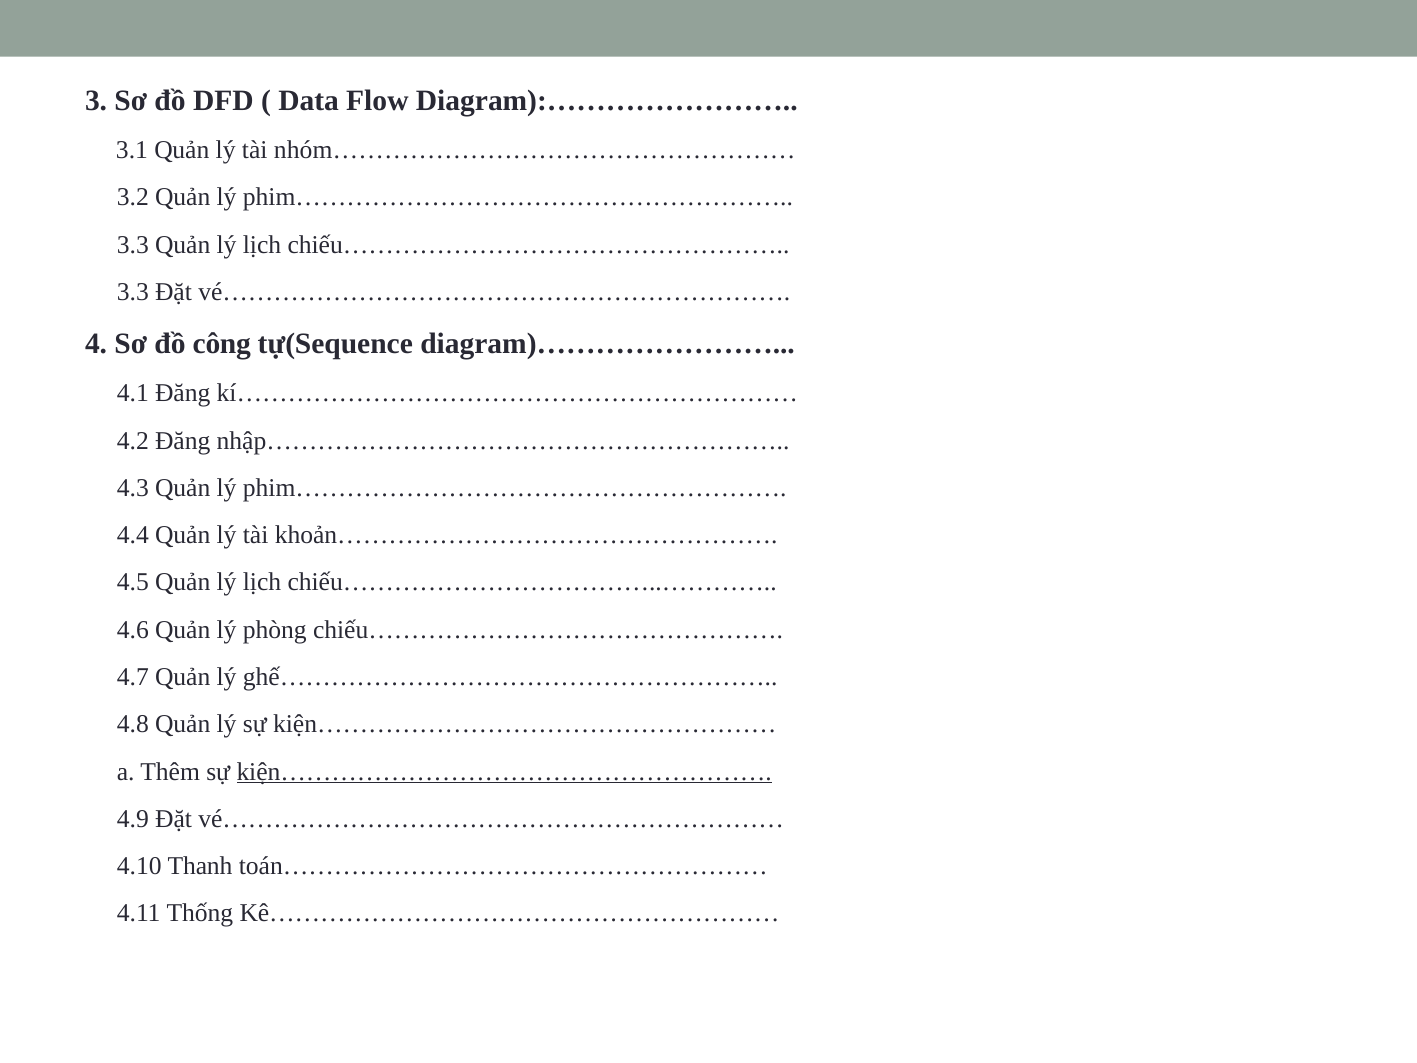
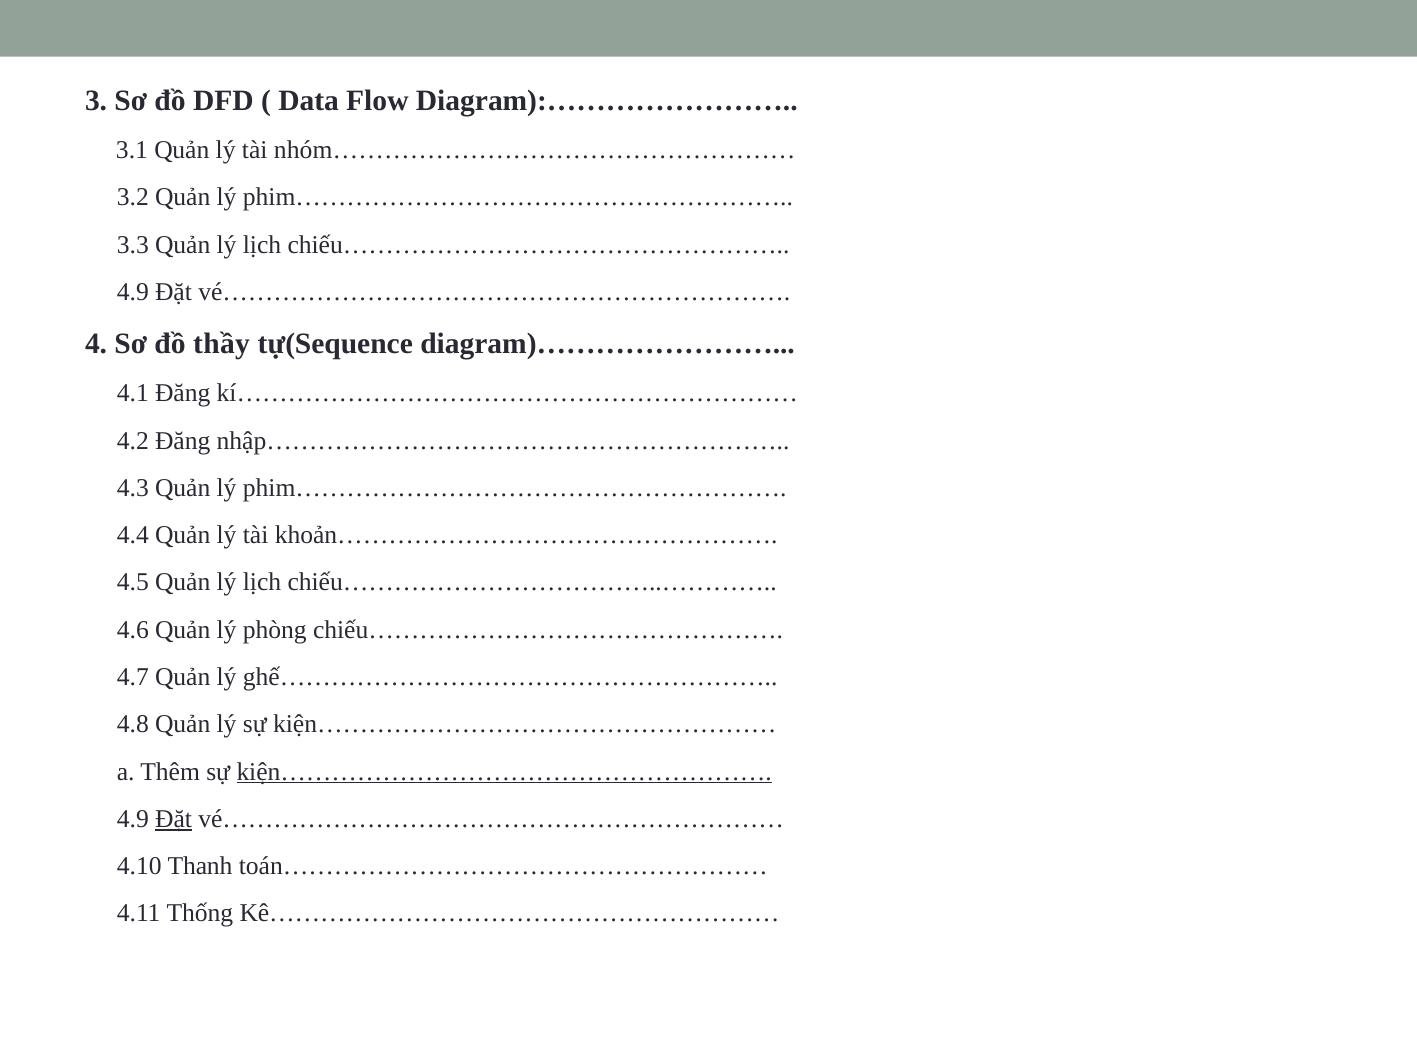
3.3 at (133, 292): 3.3 -> 4.9
công: công -> thầy
Đặt at (174, 819) underline: none -> present
